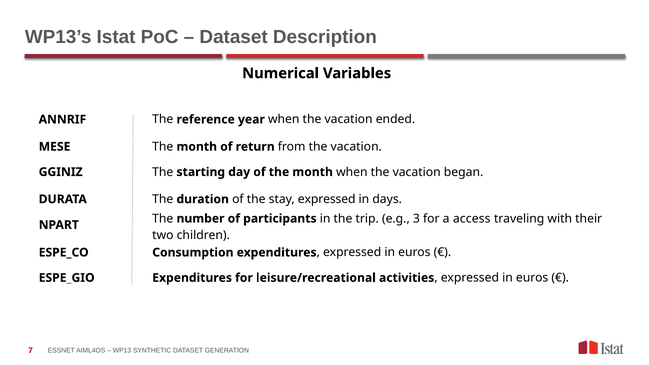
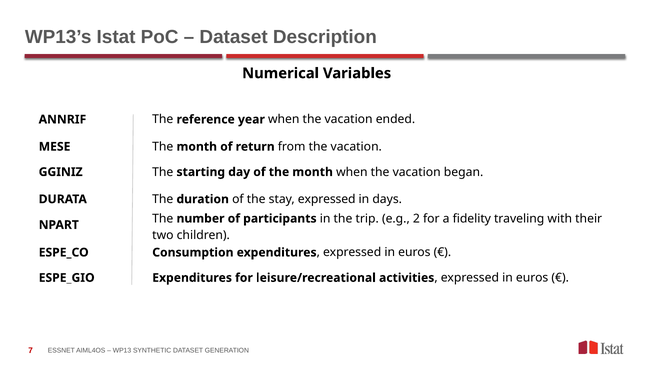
3: 3 -> 2
access: access -> fidelity
